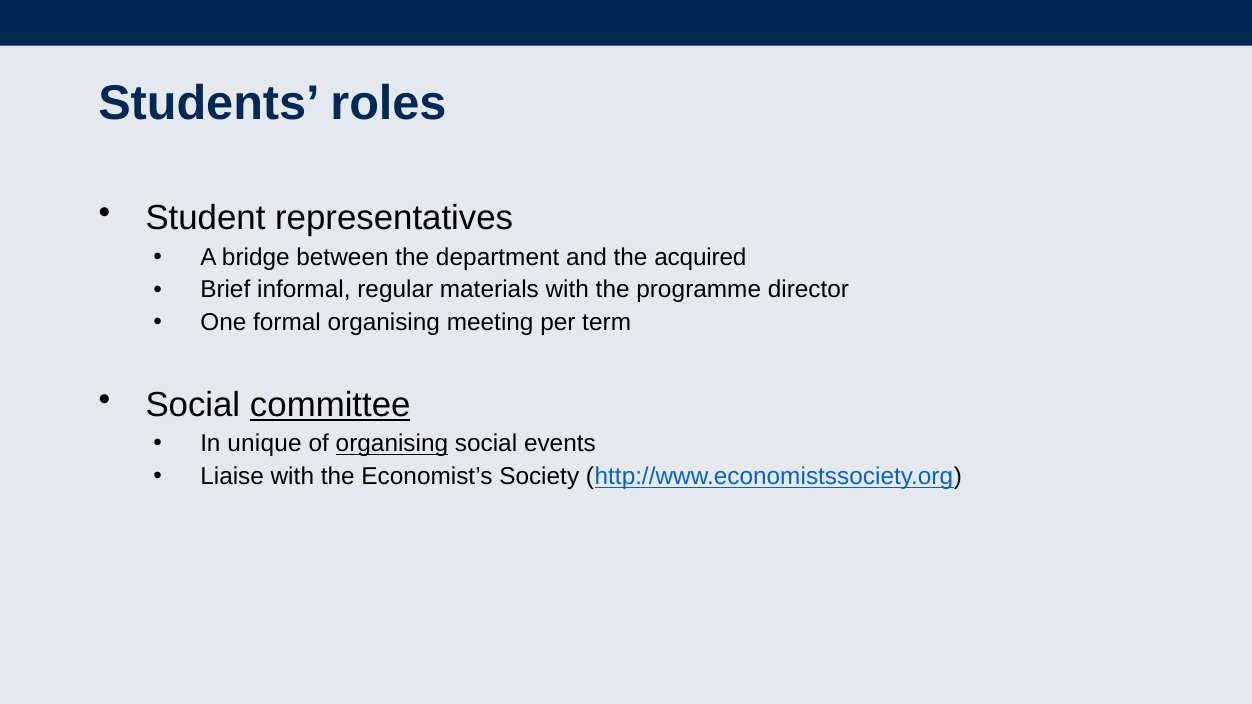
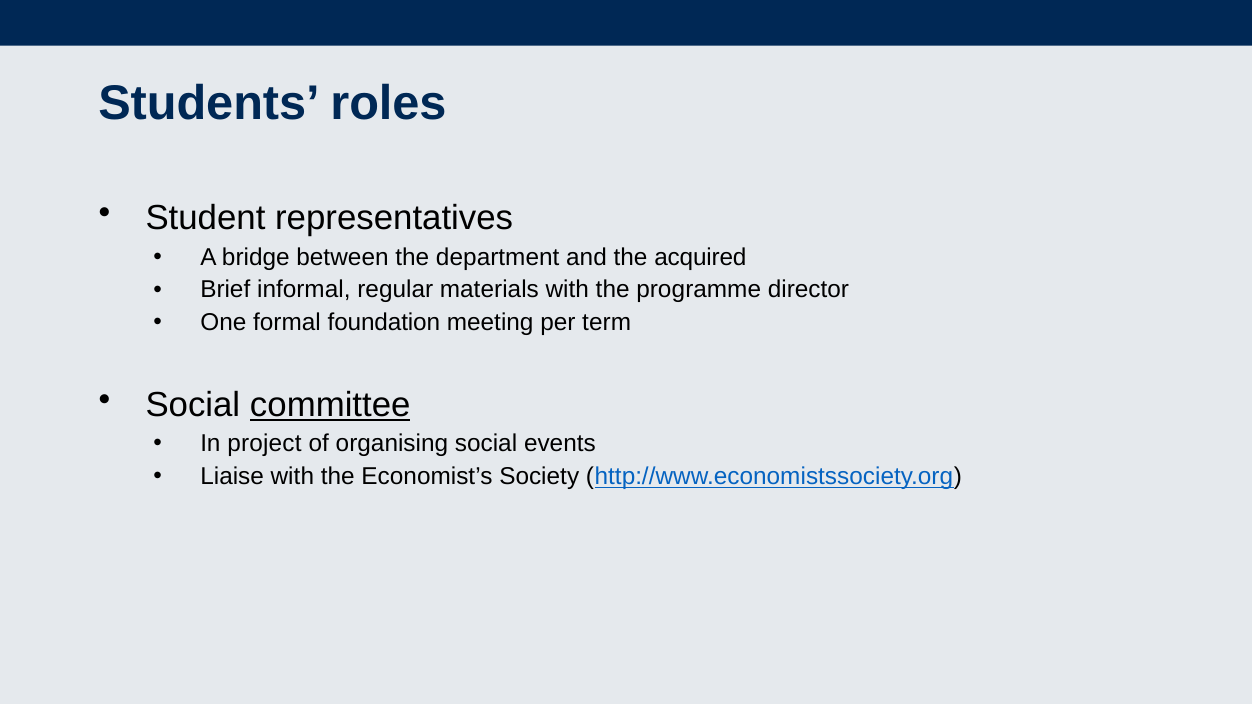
formal organising: organising -> foundation
unique: unique -> project
organising at (392, 444) underline: present -> none
